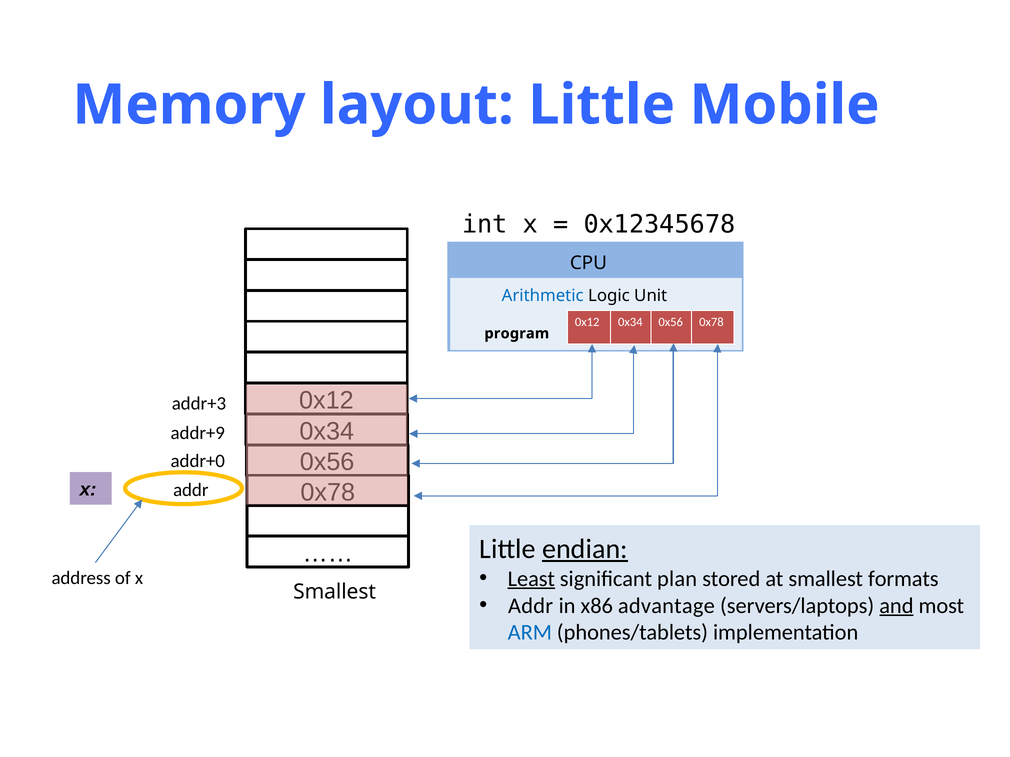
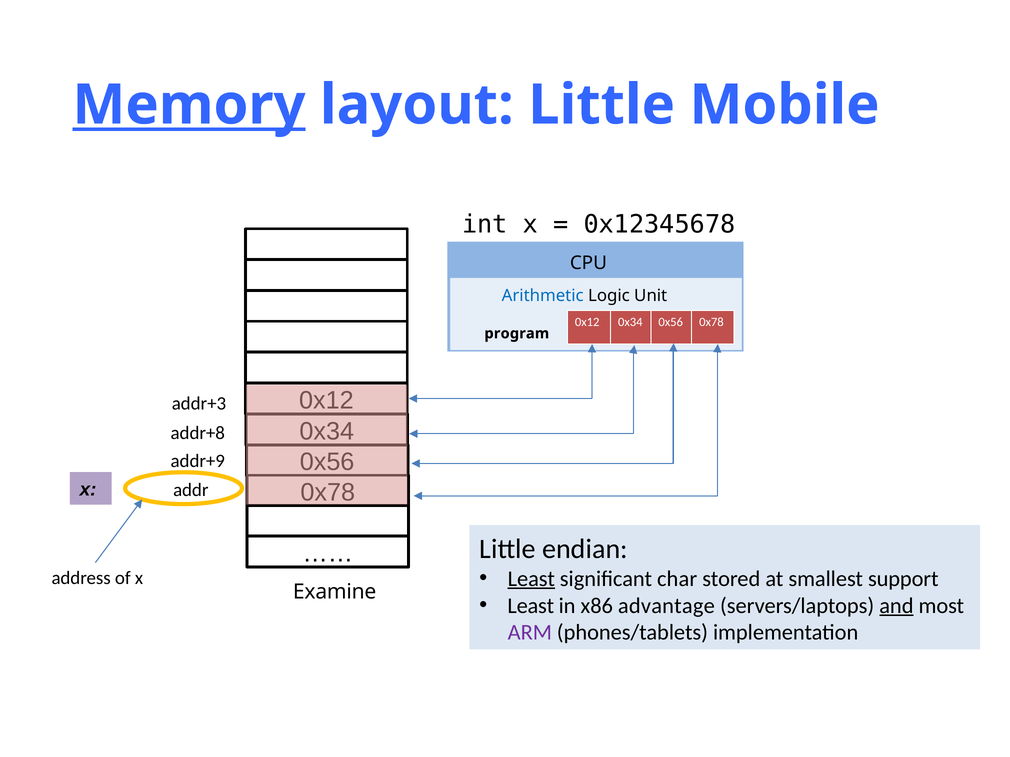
Memory underline: none -> present
addr+9: addr+9 -> addr+8
addr+0: addr+0 -> addr+9
endian underline: present -> none
plan: plan -> char
formats: formats -> support
Smallest at (335, 592): Smallest -> Examine
Addr at (531, 606): Addr -> Least
ARM colour: blue -> purple
